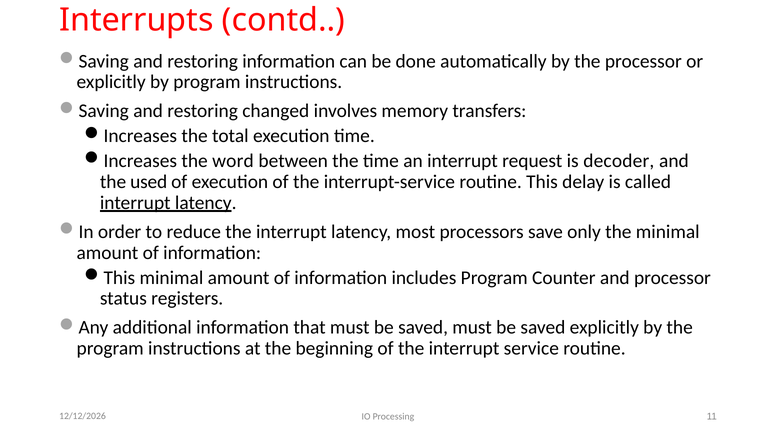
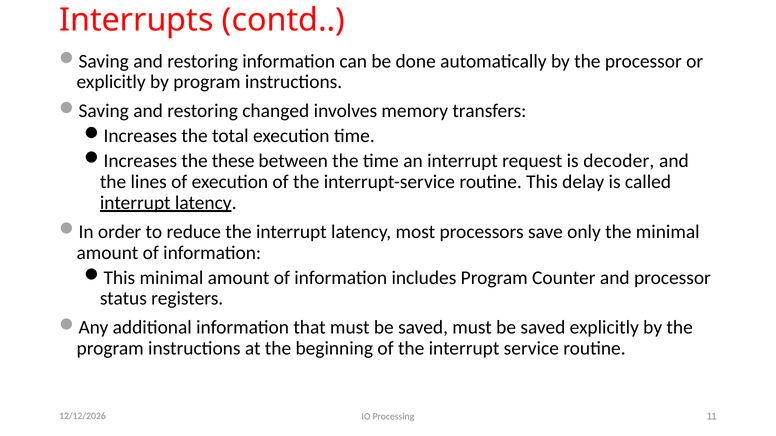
word: word -> these
used: used -> lines
